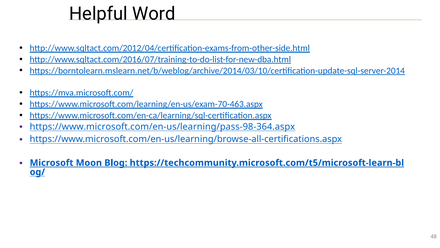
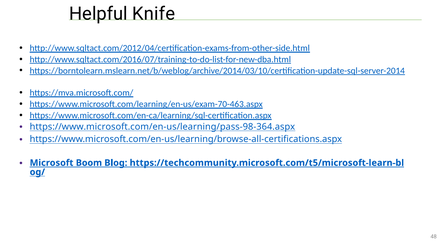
Word: Word -> Knife
Moon: Moon -> Boom
